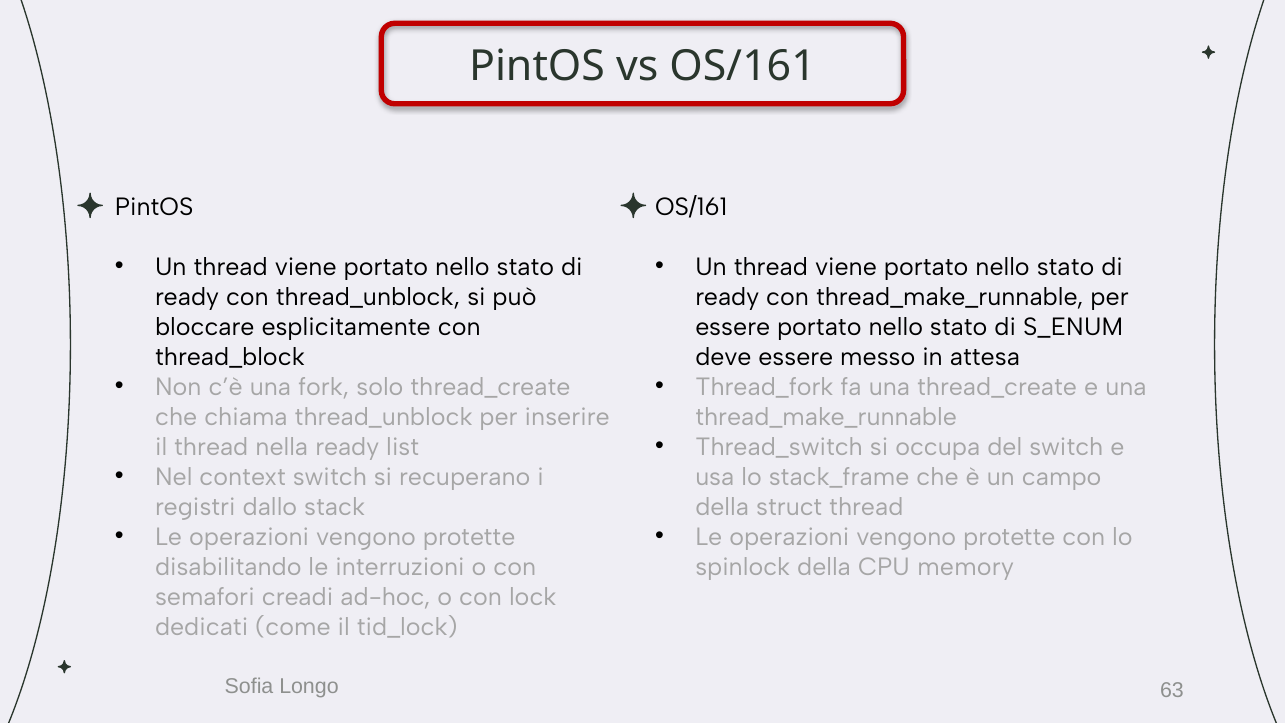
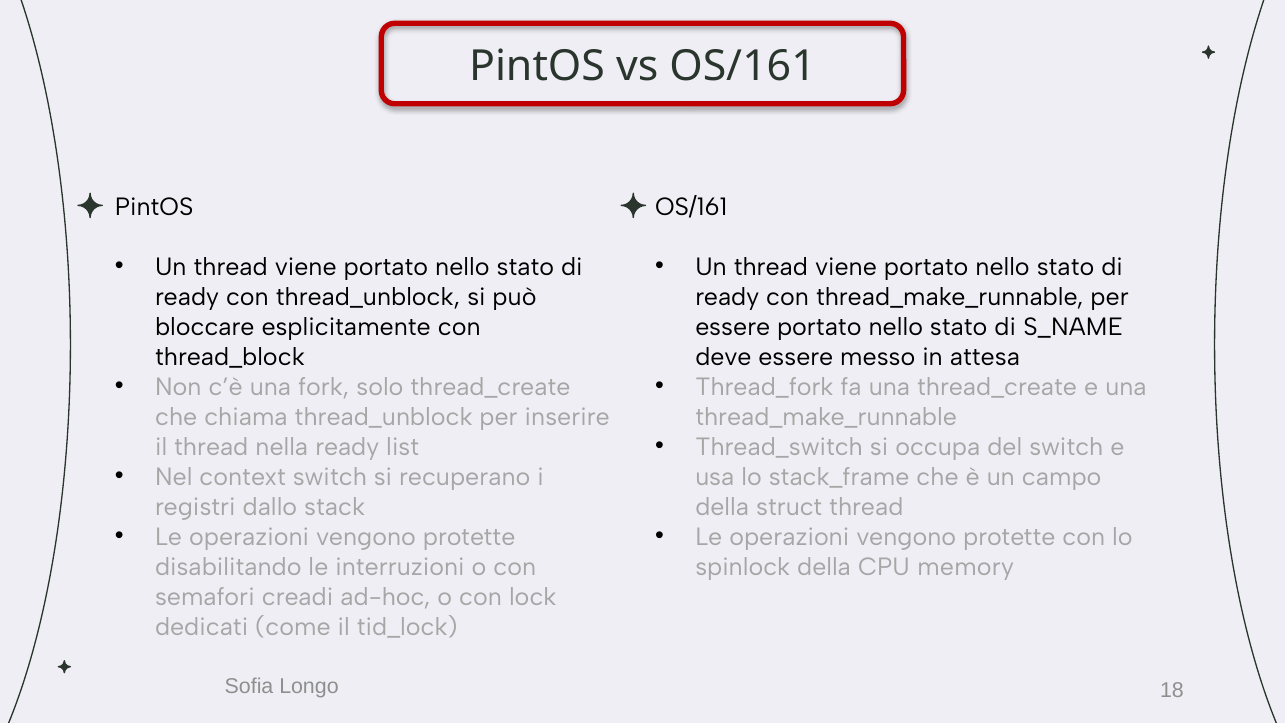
S_ENUM: S_ENUM -> S_NAME
63: 63 -> 18
